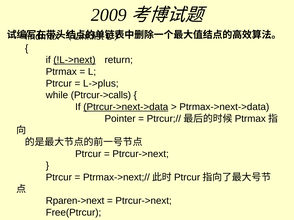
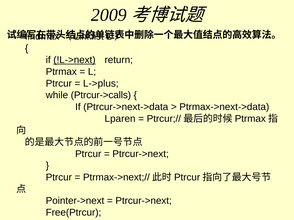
Ptrcur->next->data underline: present -> none
Pointer: Pointer -> Lparen
Rparen->next: Rparen->next -> Pointer->next
